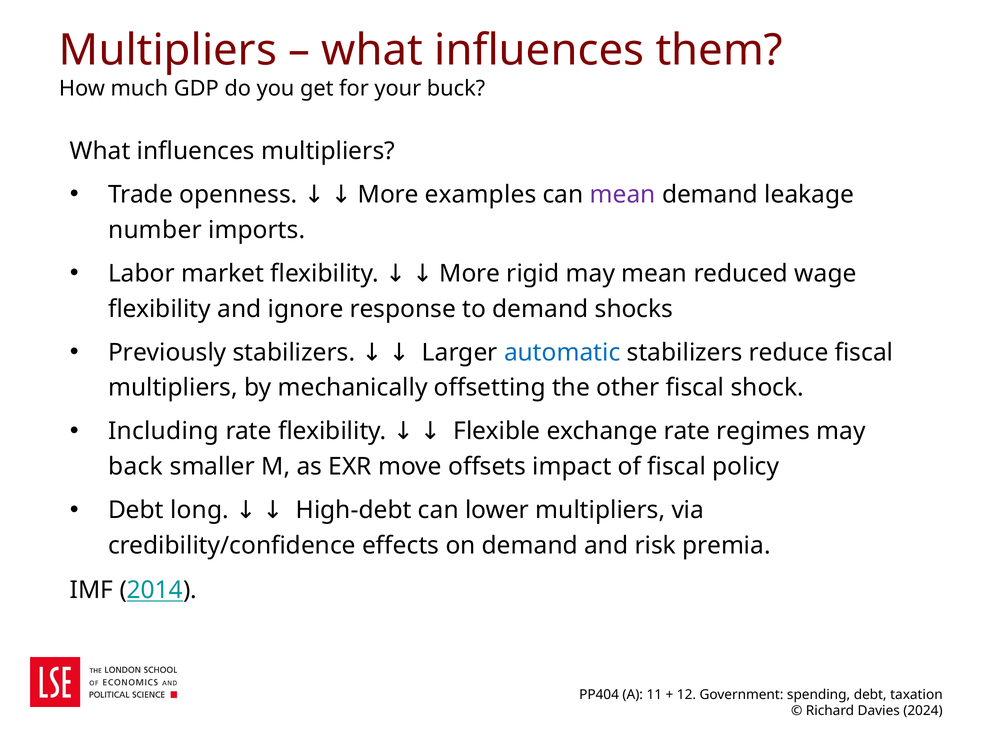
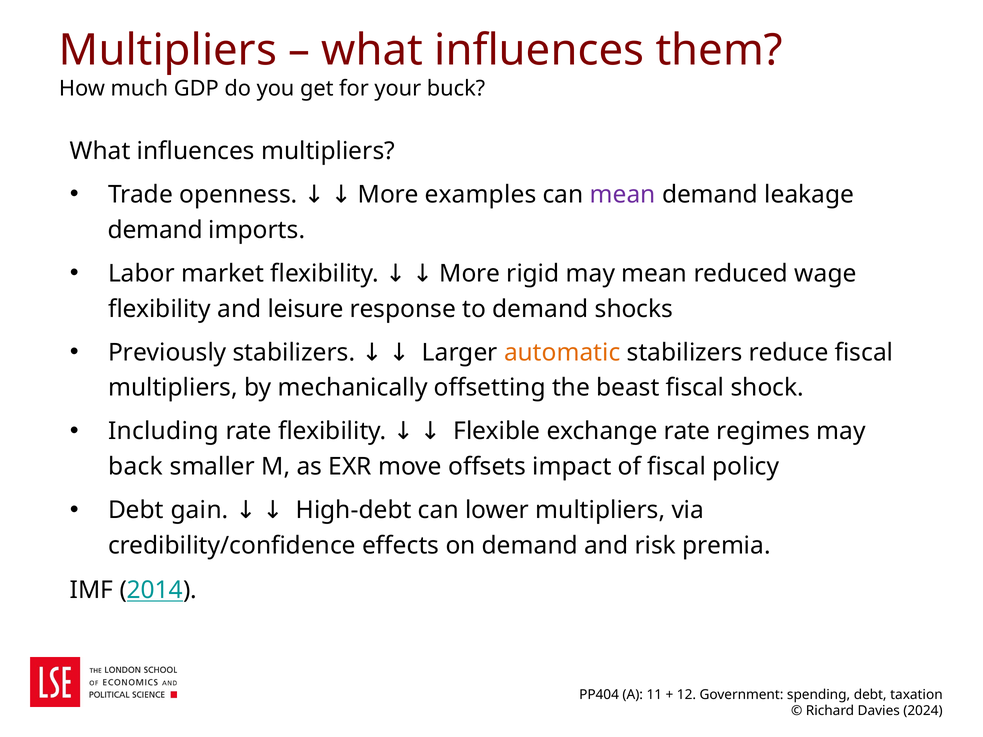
number at (155, 230): number -> demand
ignore: ignore -> leisure
automatic colour: blue -> orange
other: other -> beast
long: long -> gain
